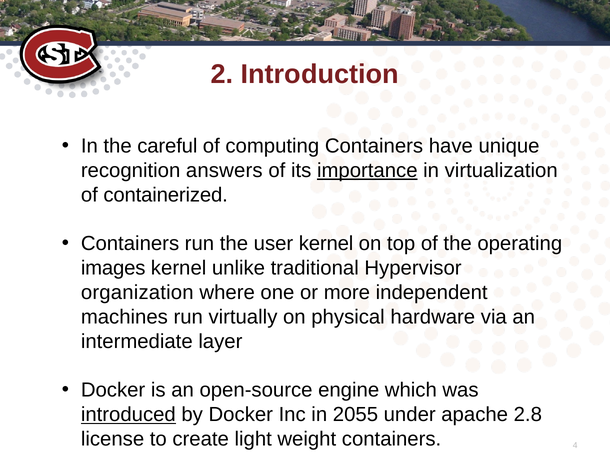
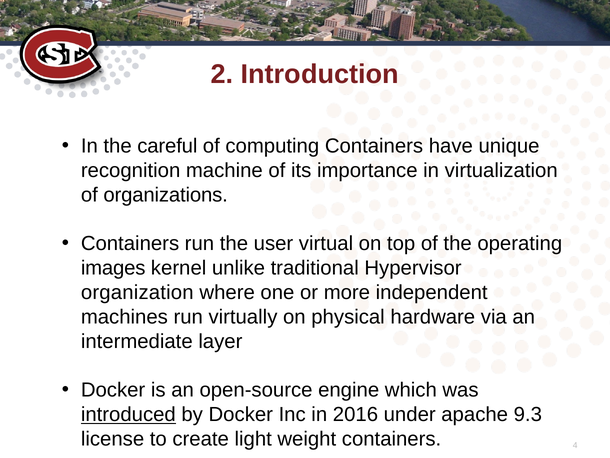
answers: answers -> machine
importance underline: present -> none
containerized: containerized -> organizations
user kernel: kernel -> virtual
2055: 2055 -> 2016
2.8: 2.8 -> 9.3
